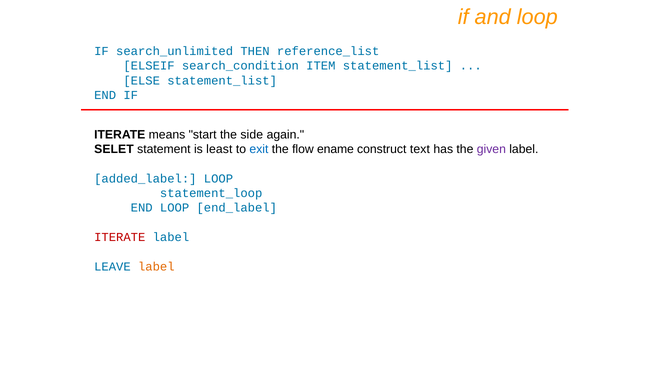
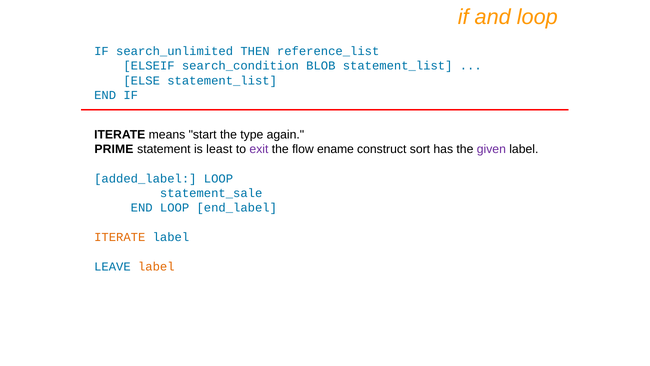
ITEM: ITEM -> BLOB
side: side -> type
SELET: SELET -> PRIME
exit colour: blue -> purple
text: text -> sort
statement_loop: statement_loop -> statement_sale
ITERATE at (120, 237) colour: red -> orange
